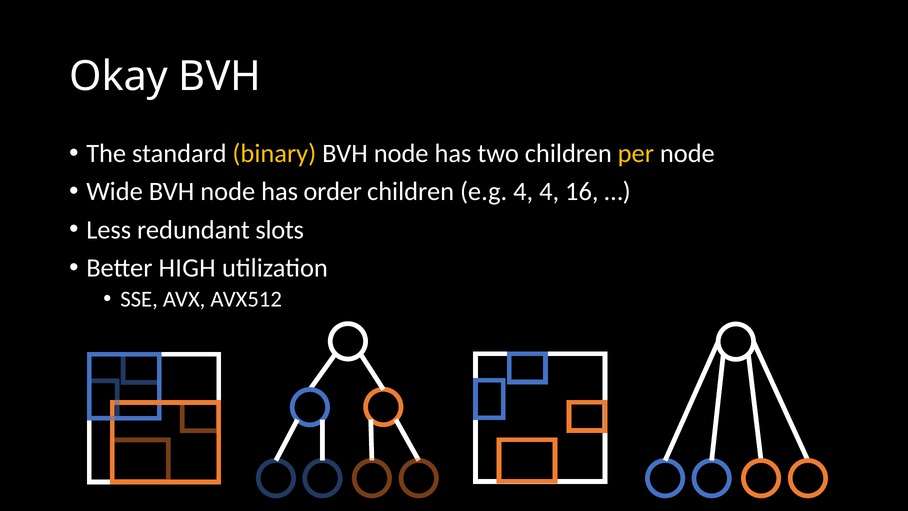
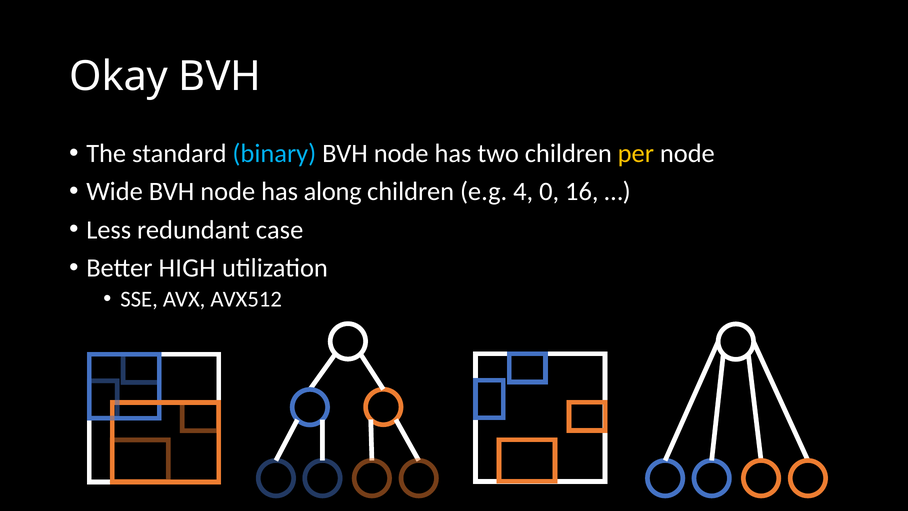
binary colour: yellow -> light blue
order: order -> along
4 4: 4 -> 0
slots: slots -> case
